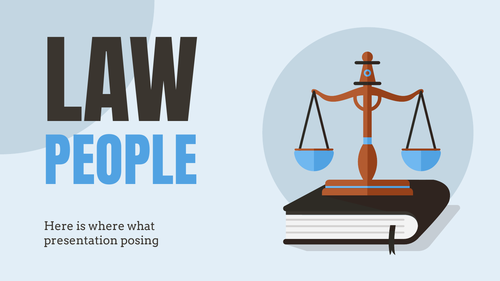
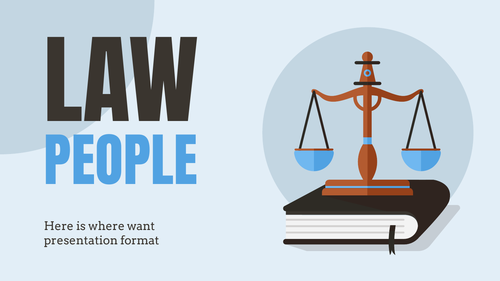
what: what -> want
posing: posing -> format
